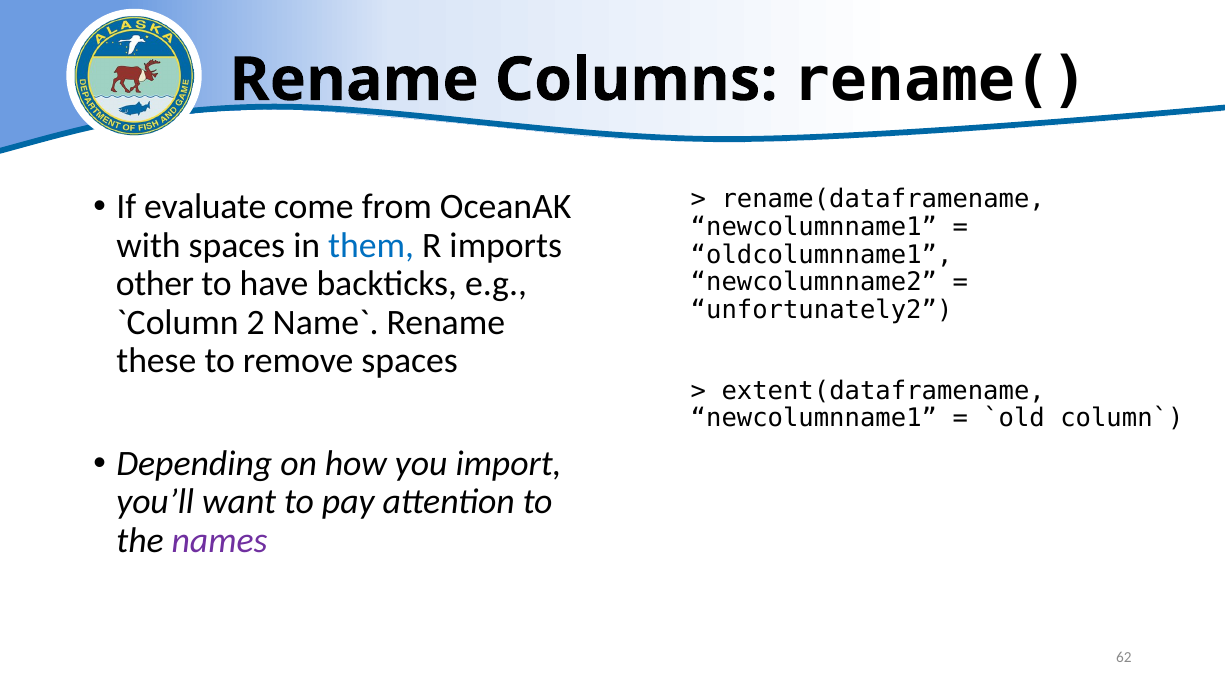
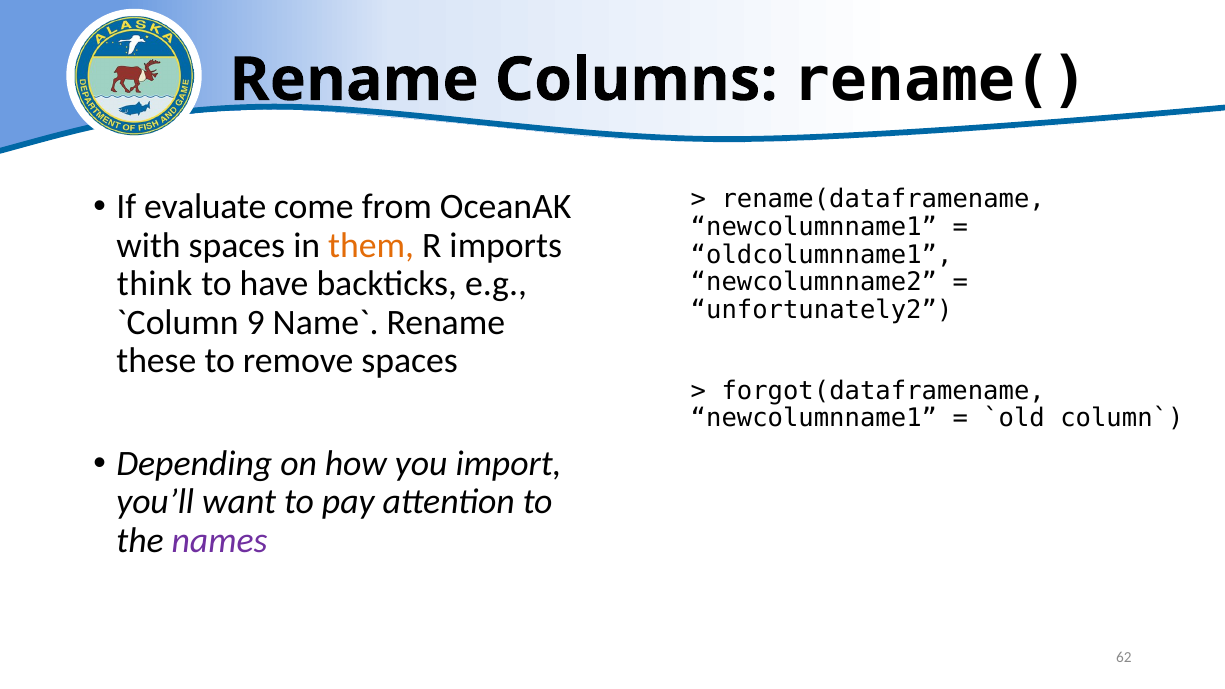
them colour: blue -> orange
other: other -> think
2: 2 -> 9
extent(dataframename: extent(dataframename -> forgot(dataframename
